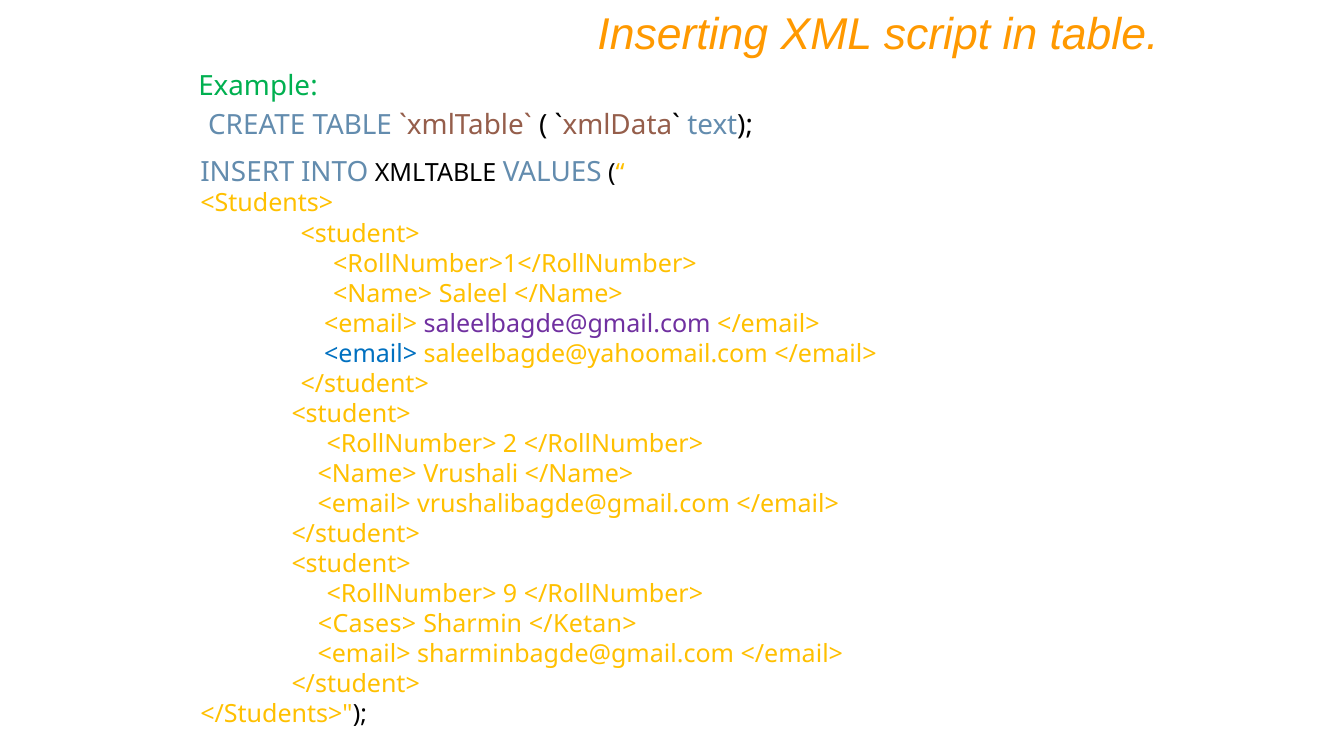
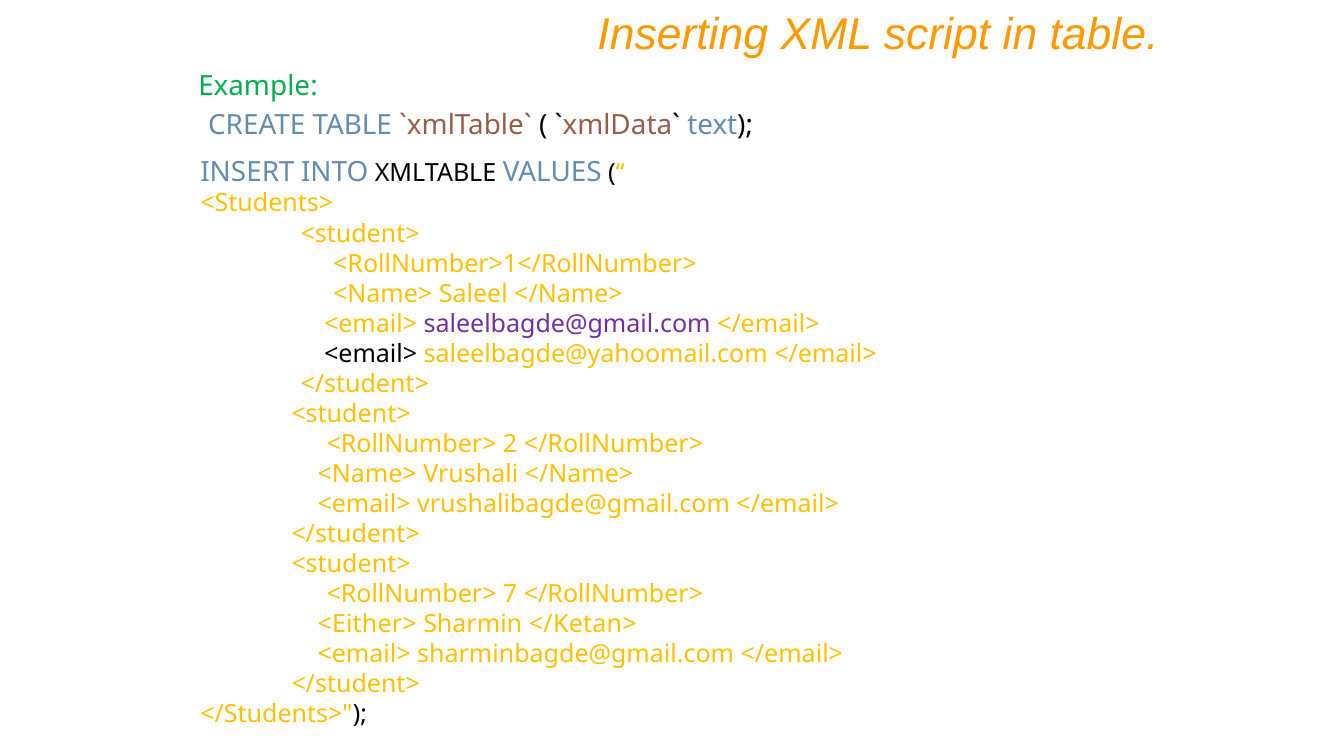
<email> at (371, 354) colour: blue -> black
9: 9 -> 7
<Cases>: <Cases> -> <Either>
